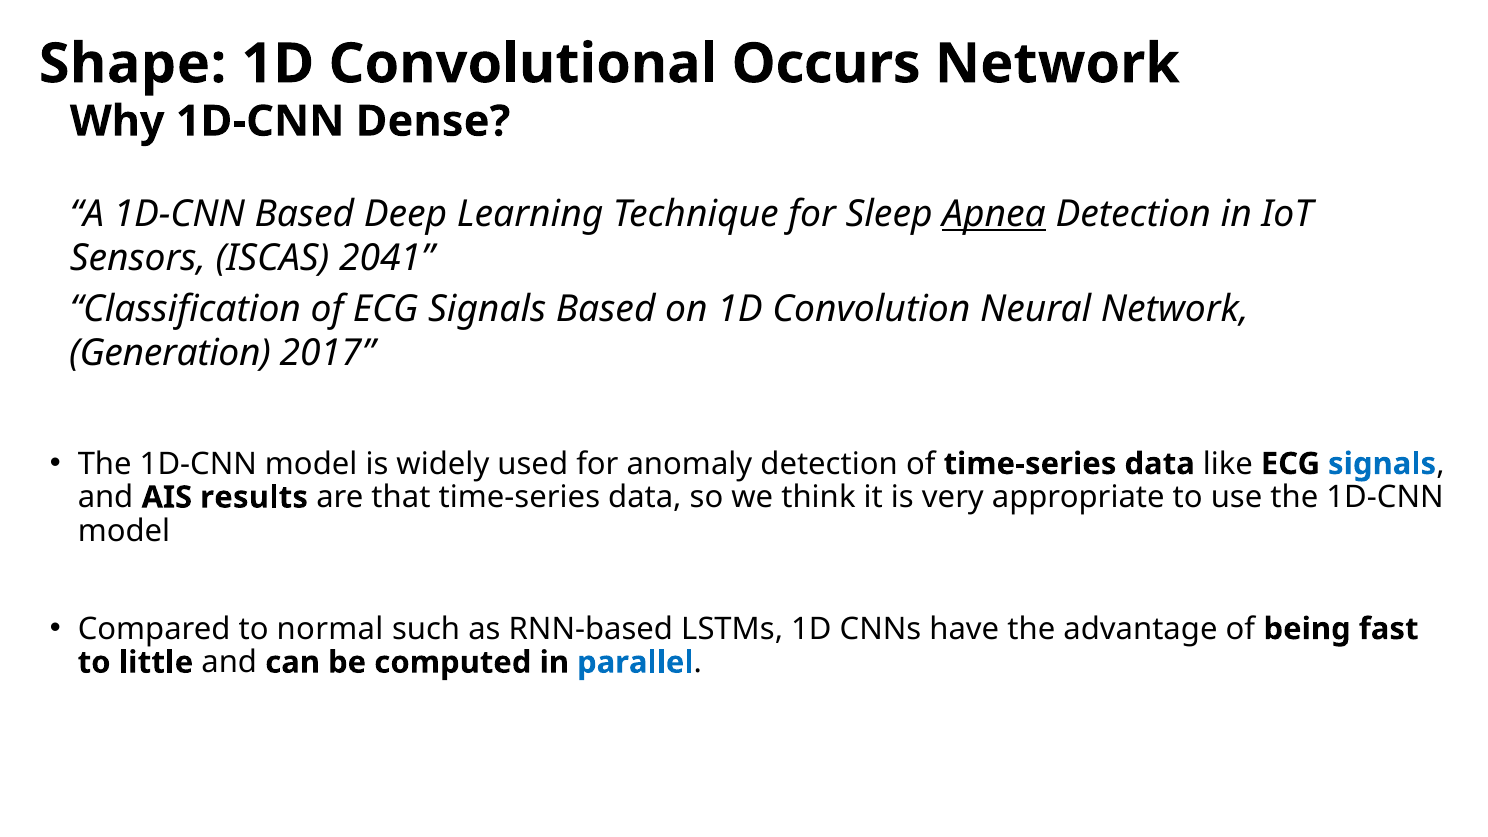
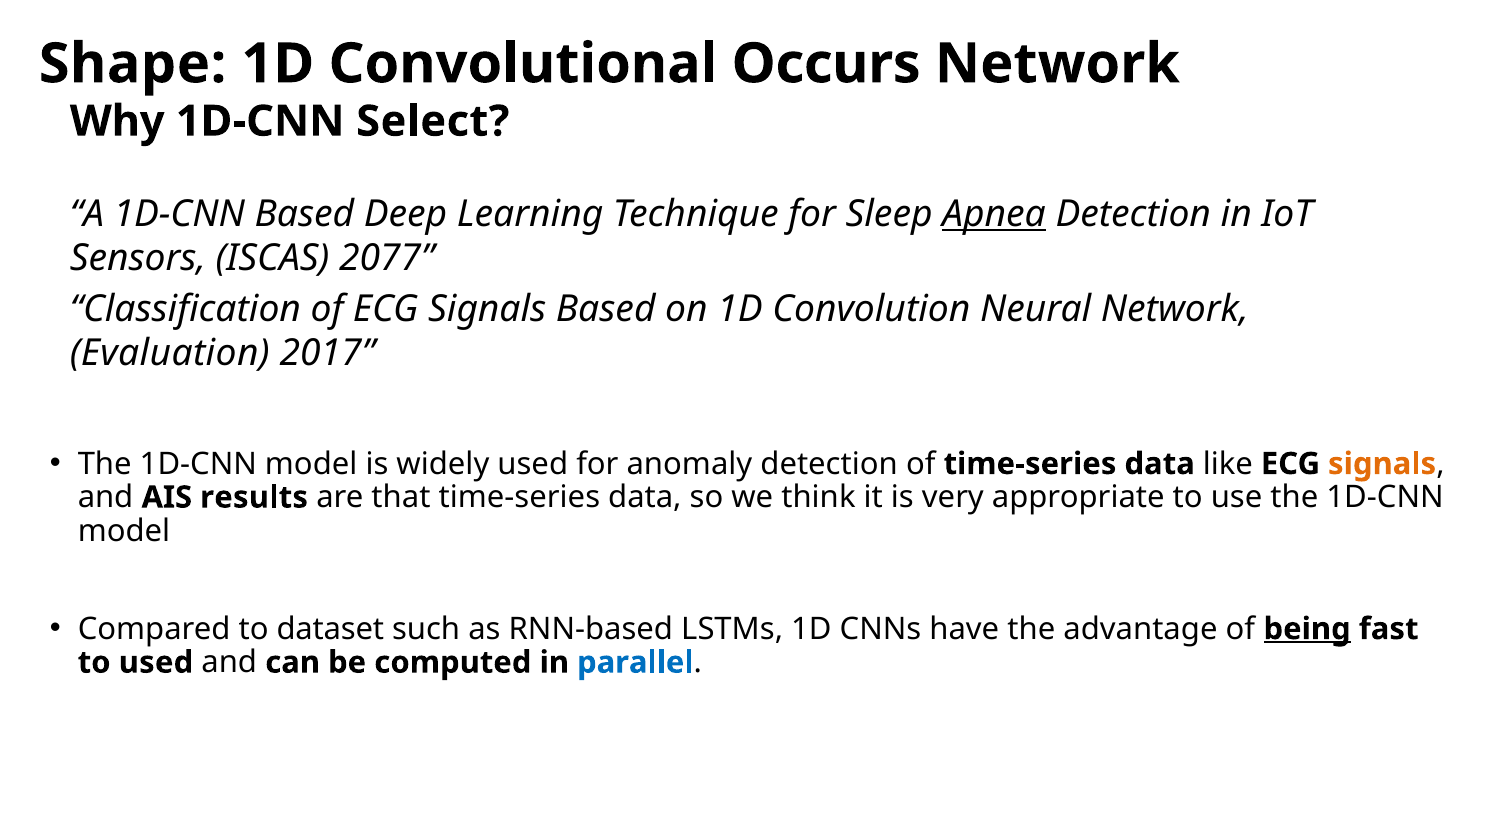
Dense: Dense -> Select
2041: 2041 -> 2077
Generation: Generation -> Evaluation
signals at (1382, 464) colour: blue -> orange
normal: normal -> dataset
being underline: none -> present
to little: little -> used
